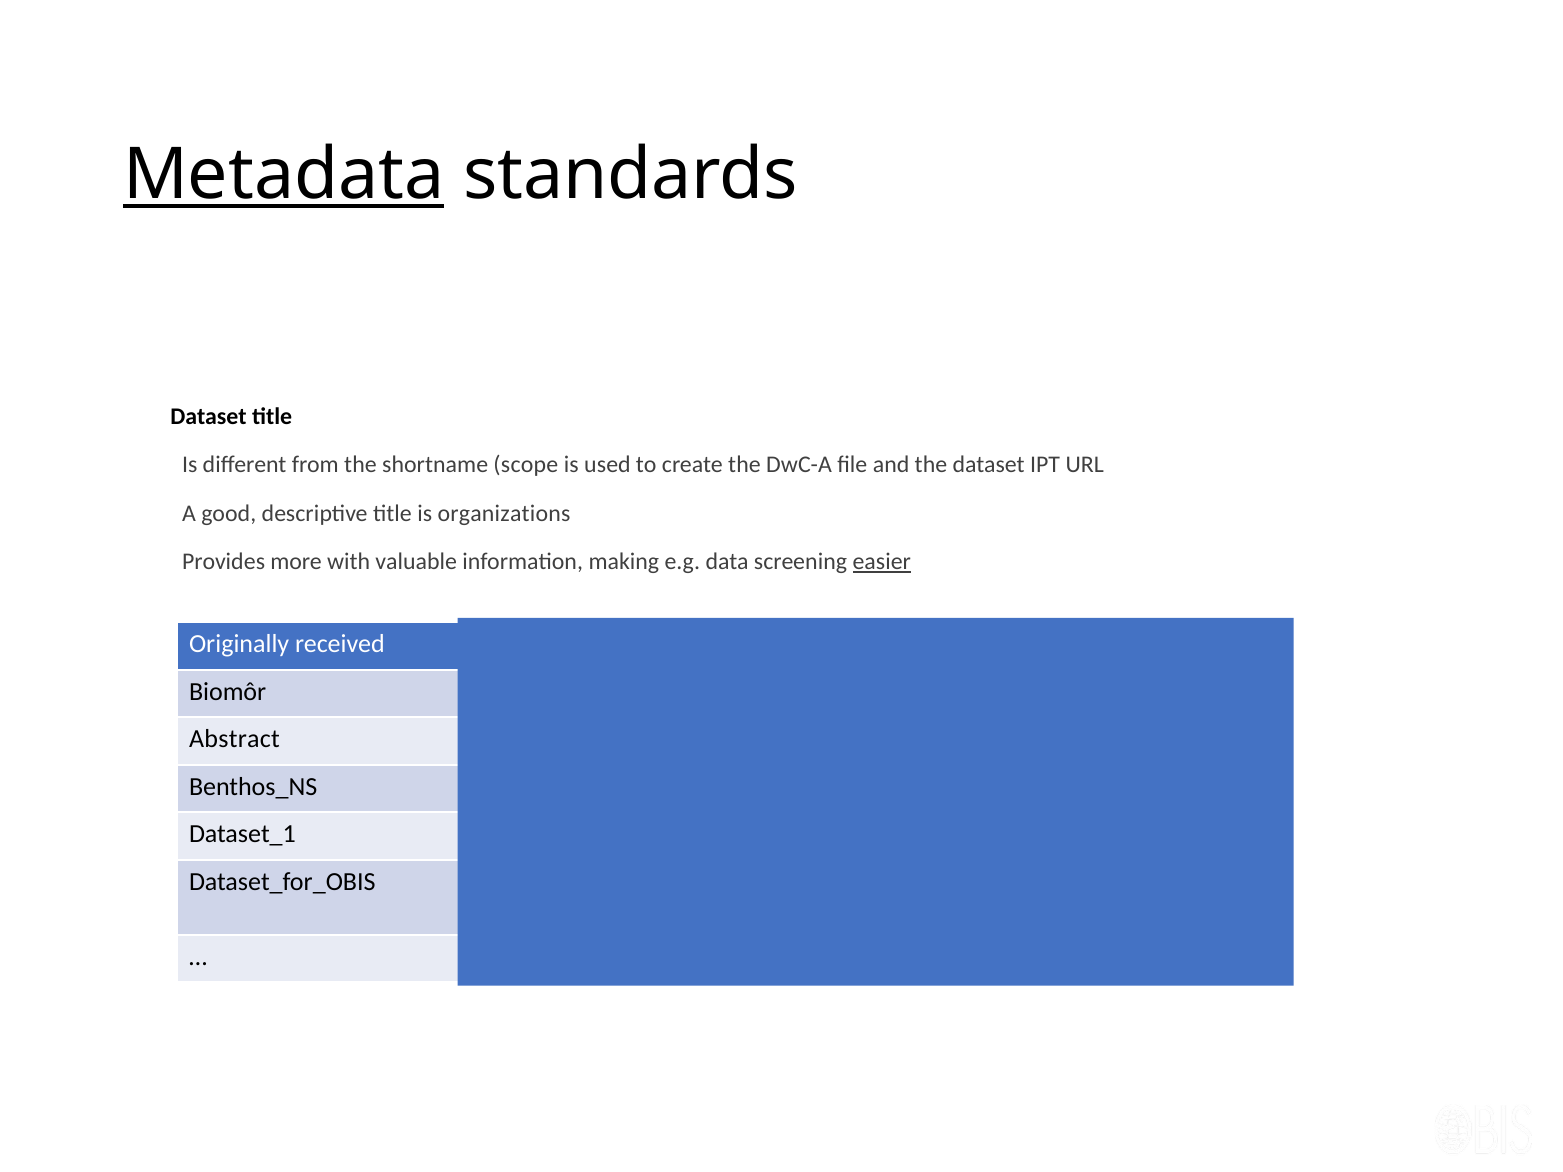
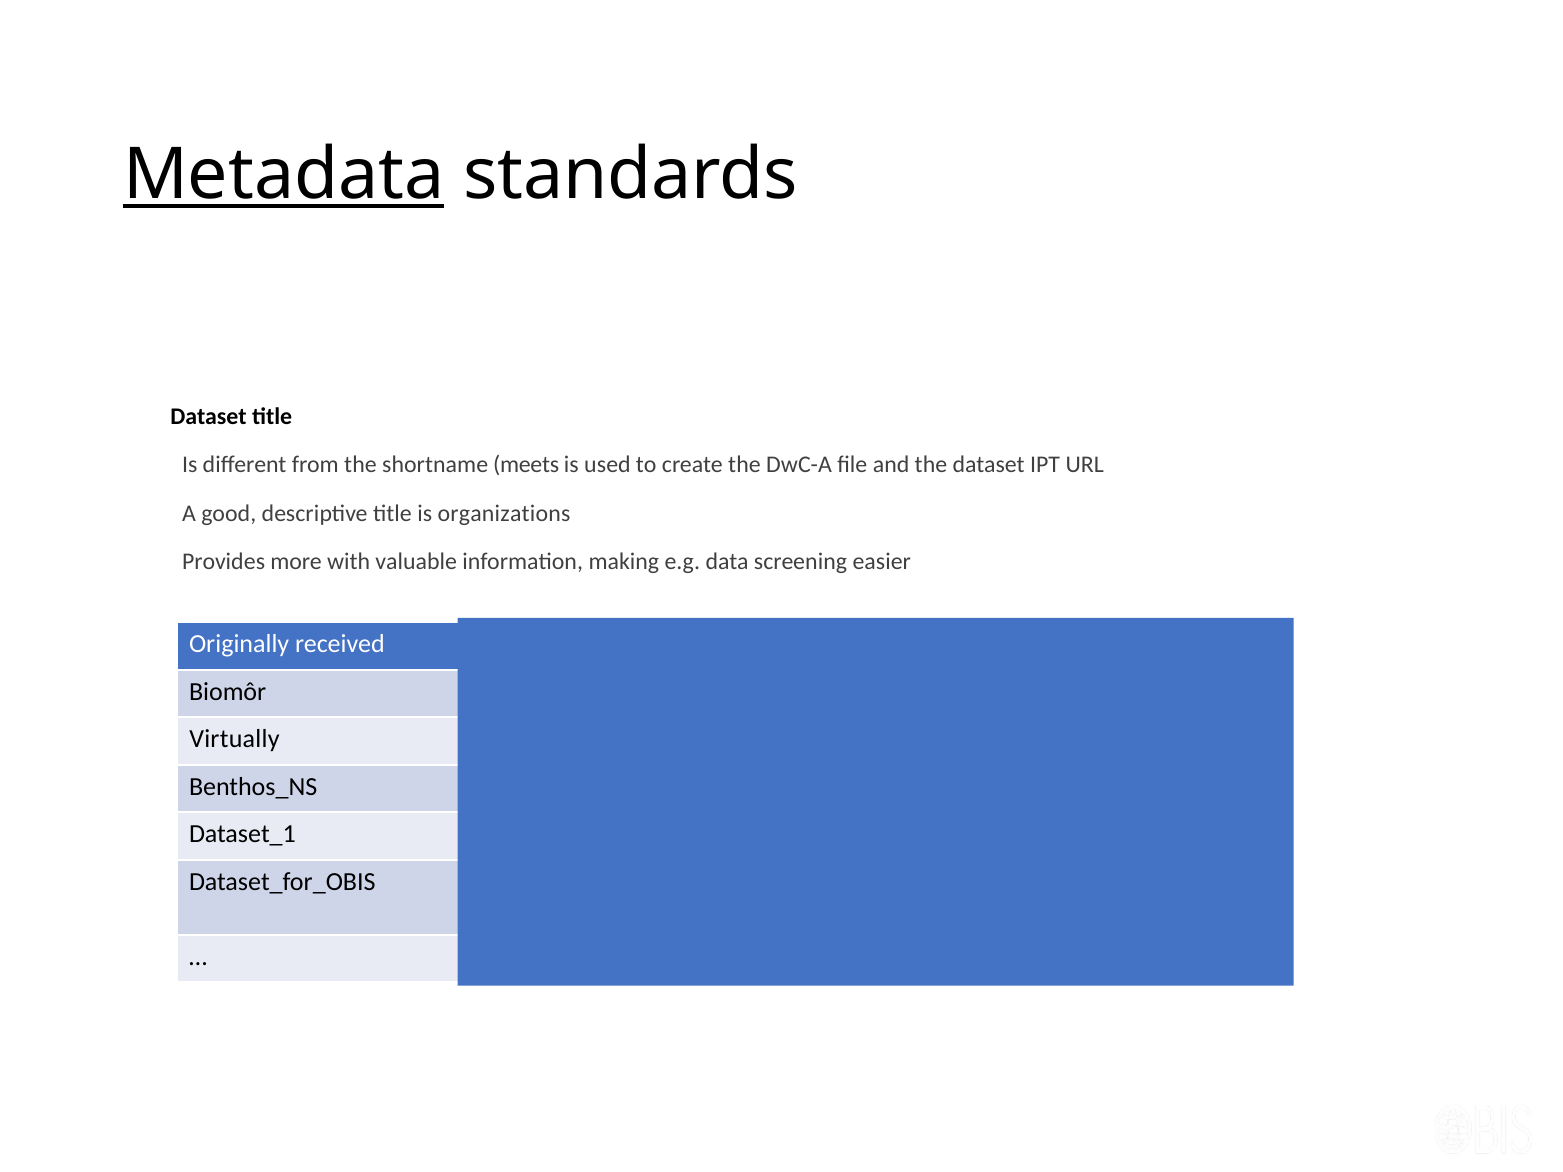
scope: scope -> meets
easier underline: present -> none
Abstract: Abstract -> Virtually
